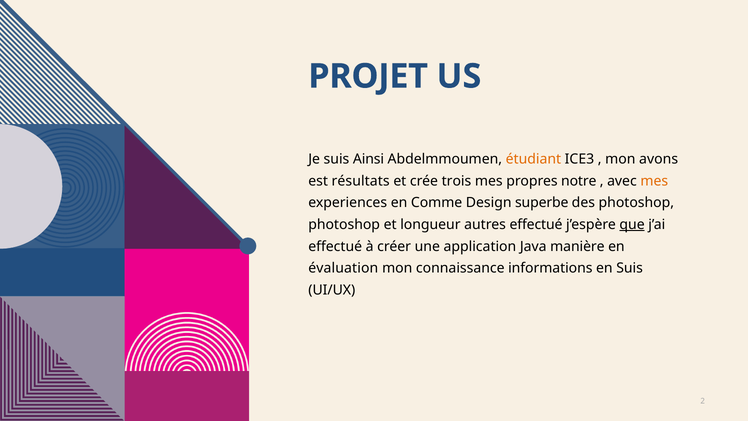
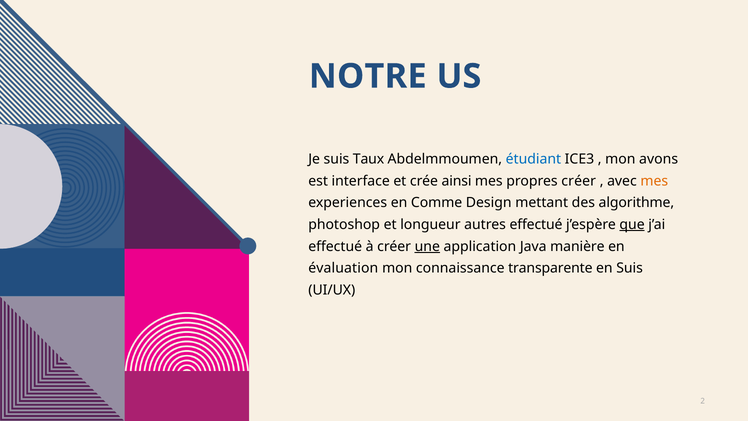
PROJET: PROJET -> NOTRE
Ainsi: Ainsi -> Taux
étudiant colour: orange -> blue
résultats: résultats -> interface
trois: trois -> ainsi
propres notre: notre -> créer
superbe: superbe -> mettant
des photoshop: photoshop -> algorithme
une underline: none -> present
informations: informations -> transparente
